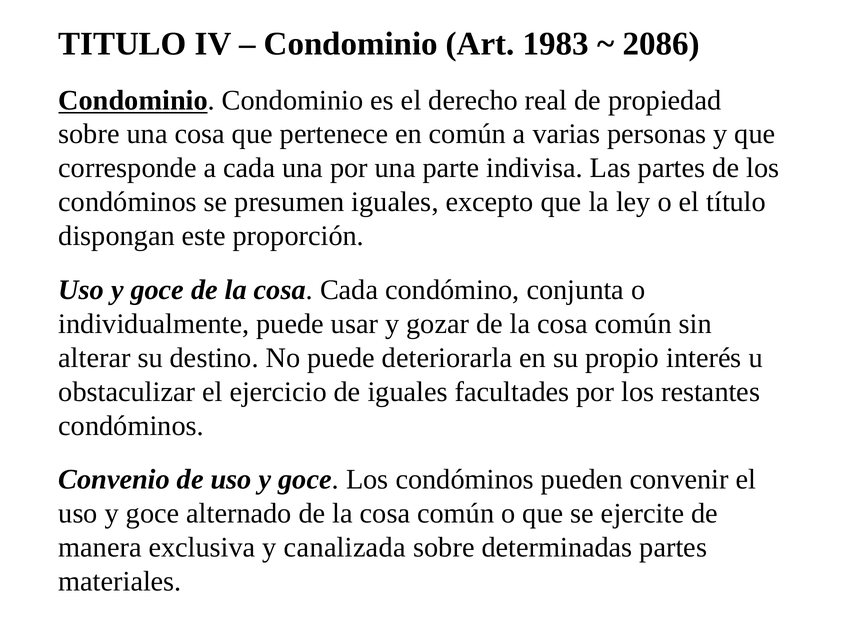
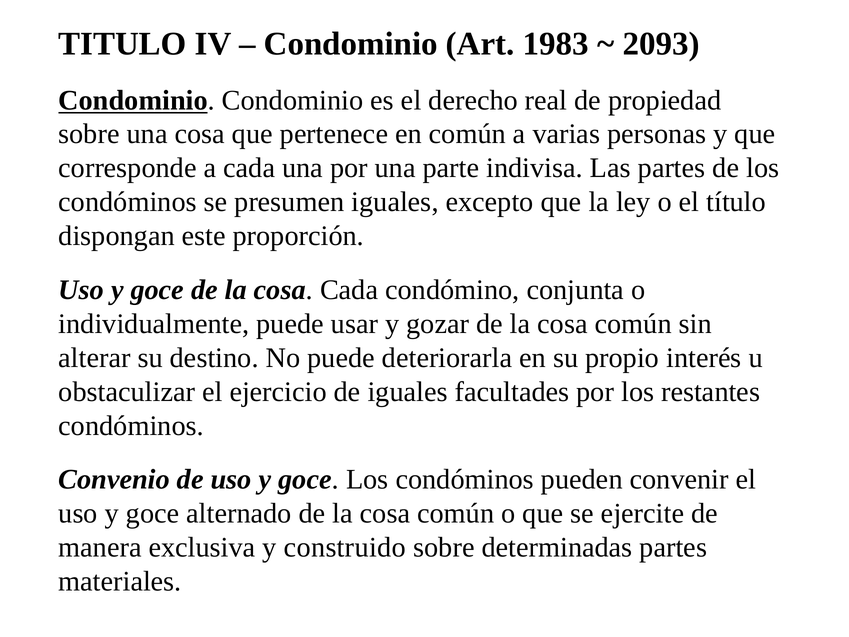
2086: 2086 -> 2093
canalizada: canalizada -> construido
